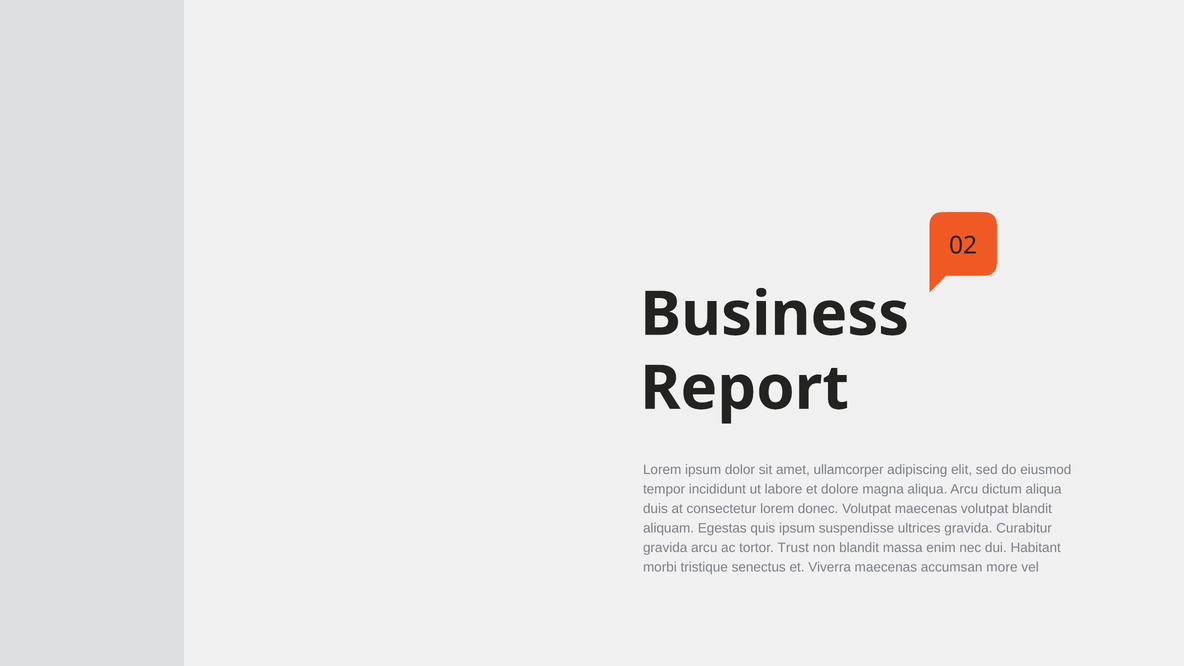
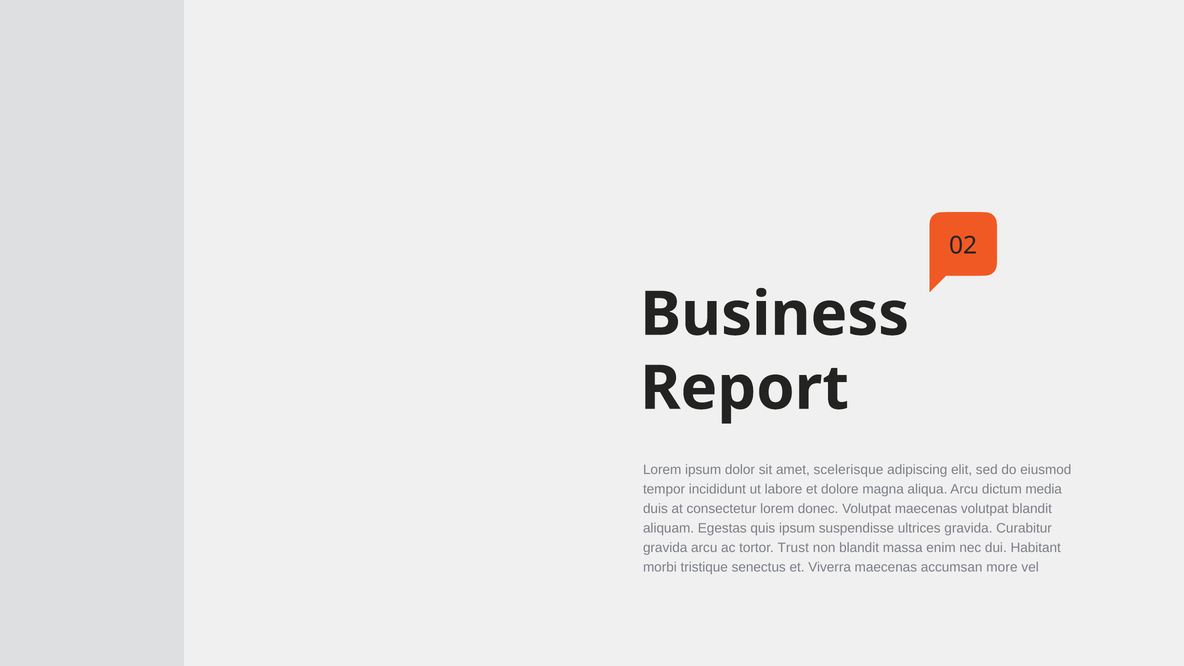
ullamcorper: ullamcorper -> scelerisque
dictum aliqua: aliqua -> media
